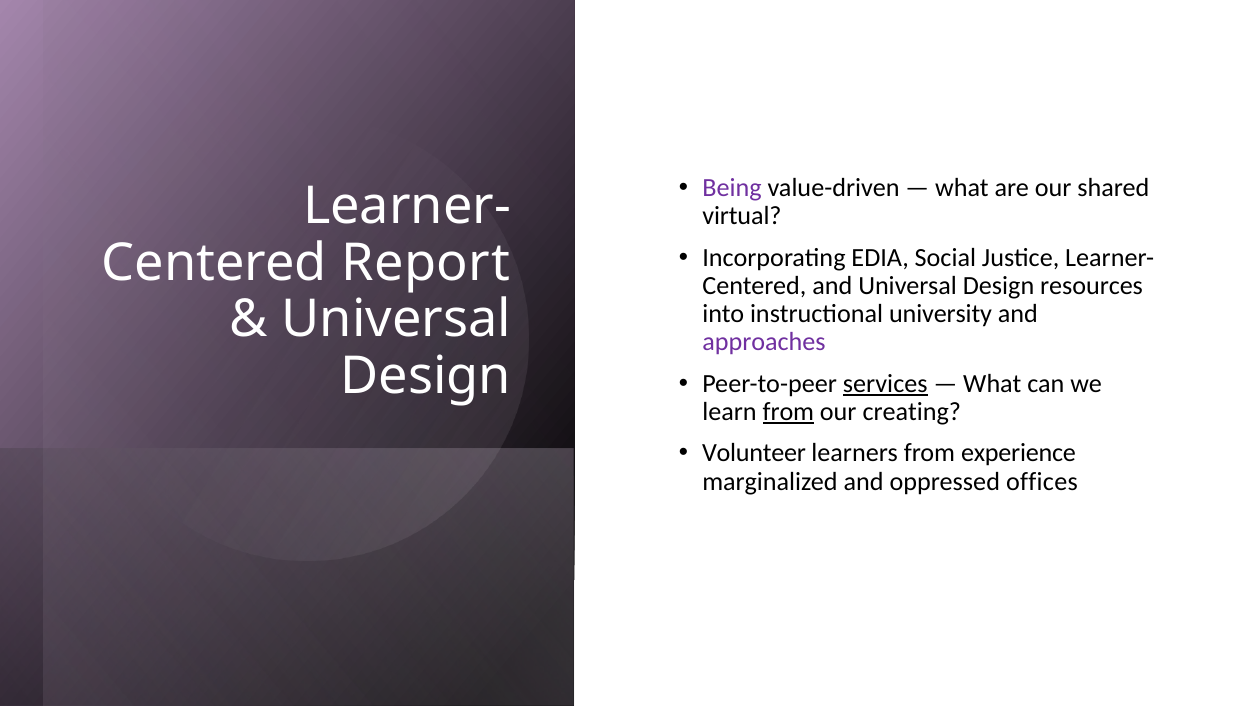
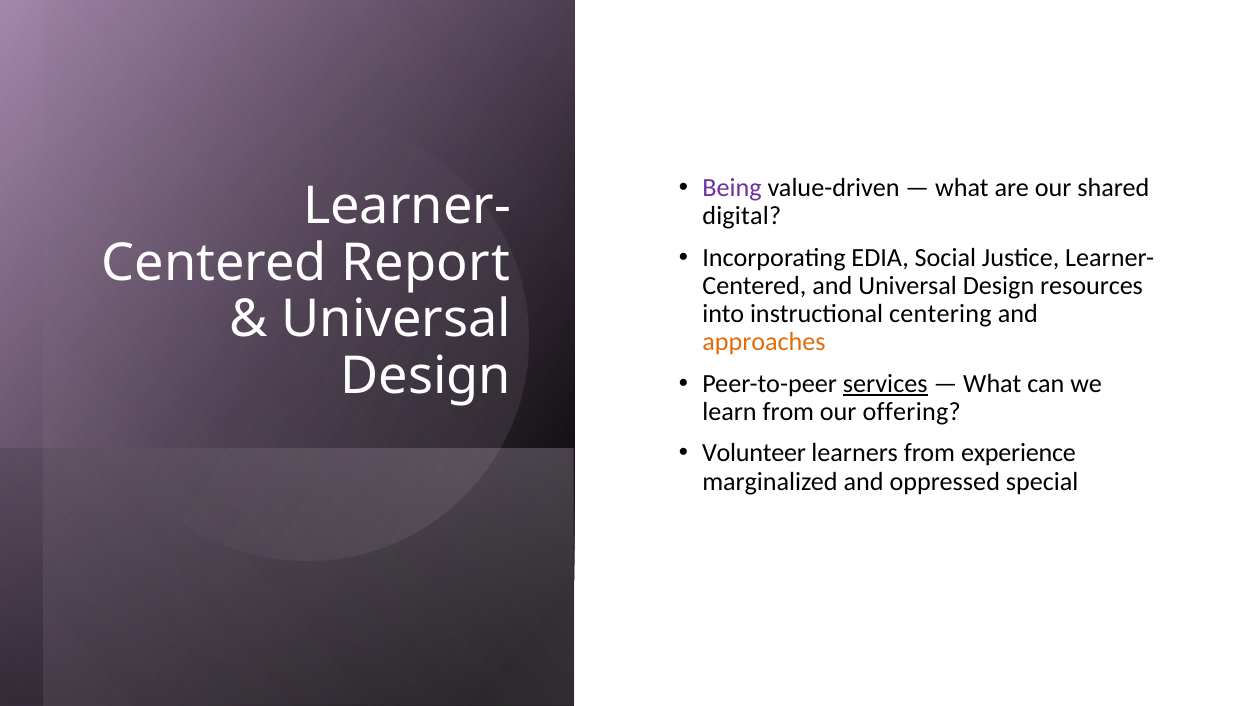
virtual: virtual -> digital
university: university -> centering
approaches colour: purple -> orange
from at (788, 412) underline: present -> none
creating: creating -> offering
offices: offices -> special
